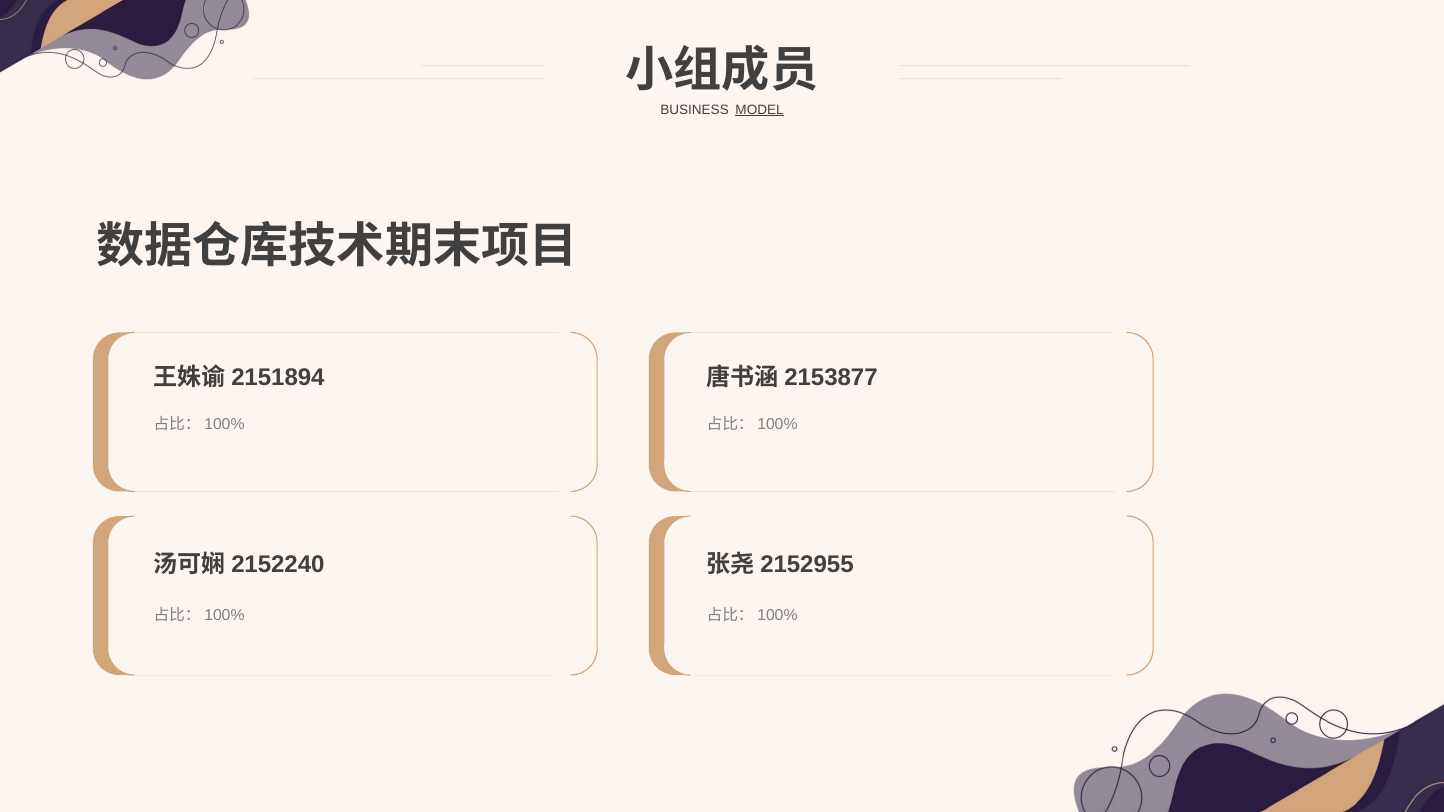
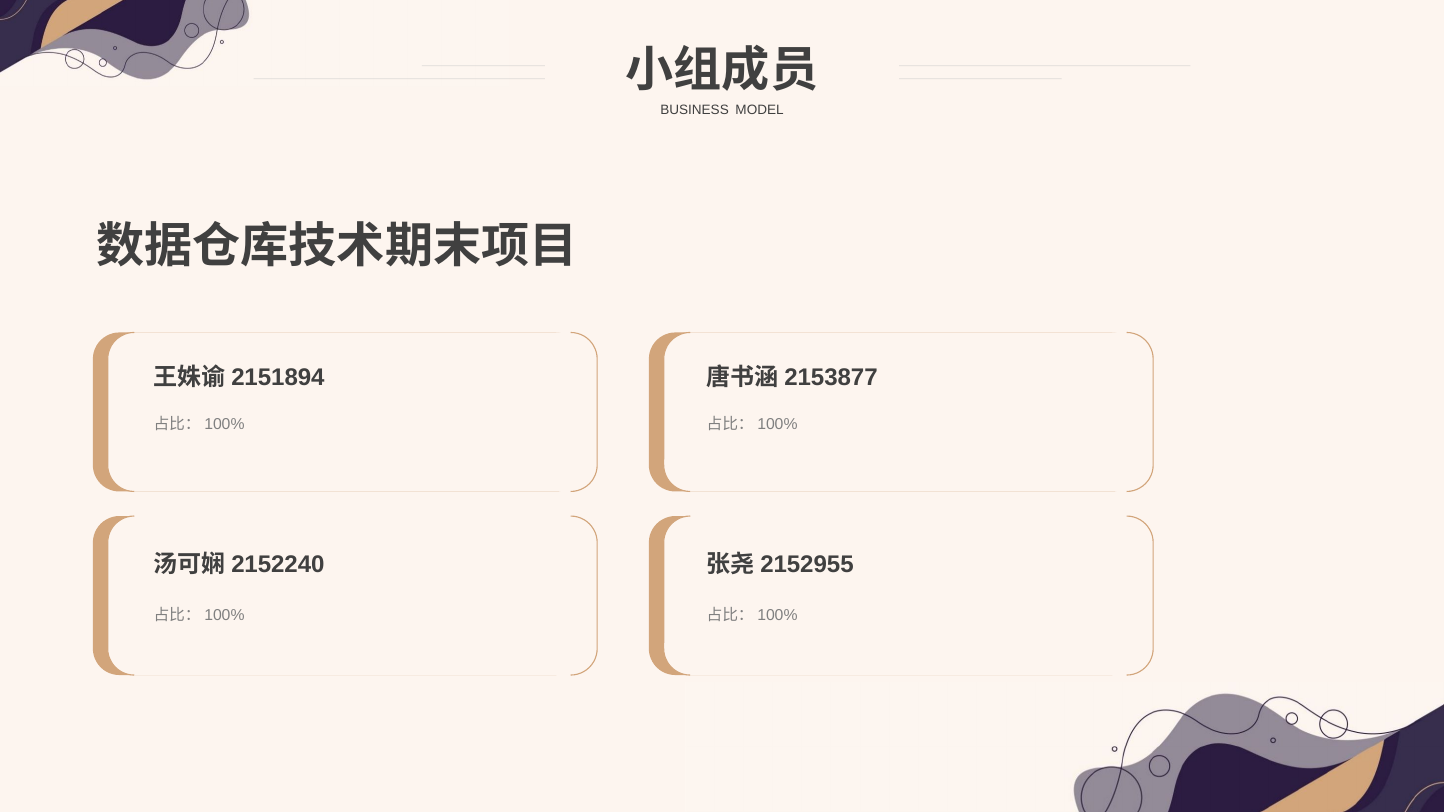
MODEL underline: present -> none
